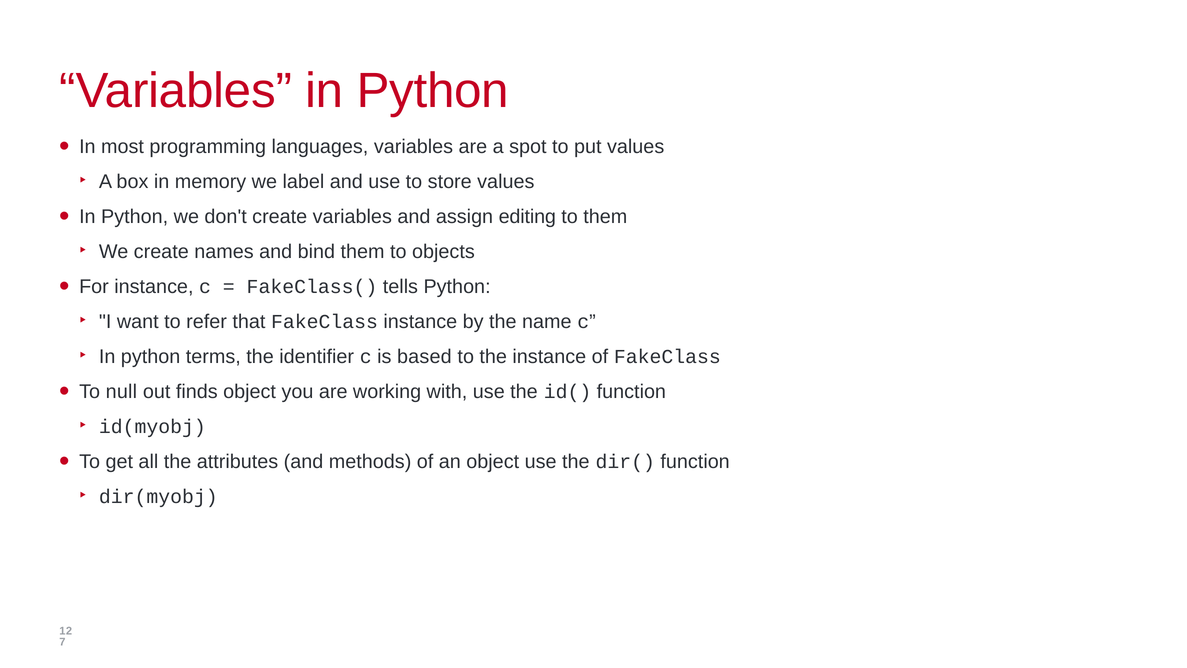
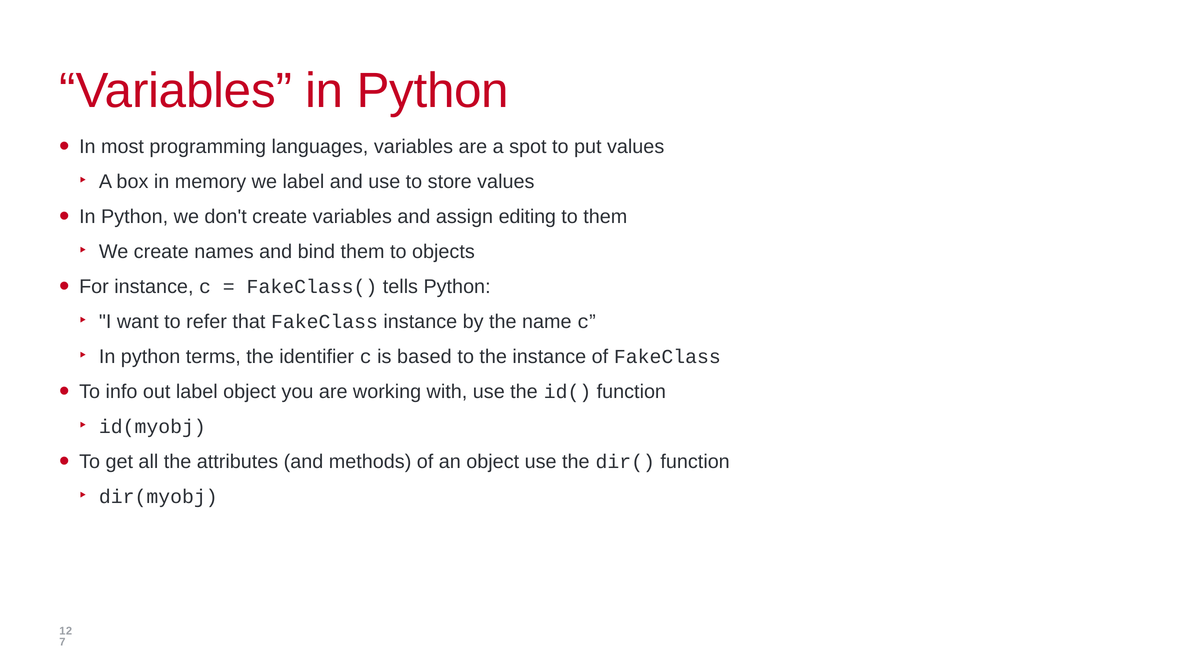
null: null -> info
out finds: finds -> label
